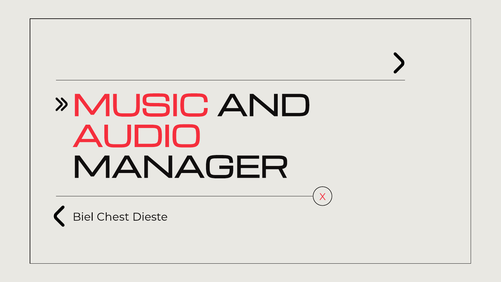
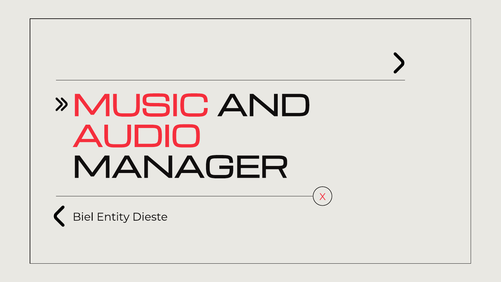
Chest: Chest -> Entity
